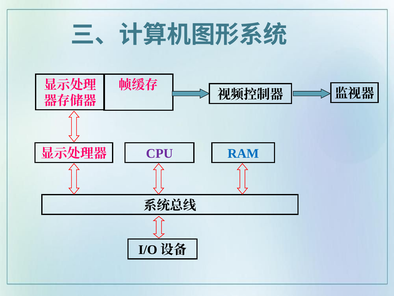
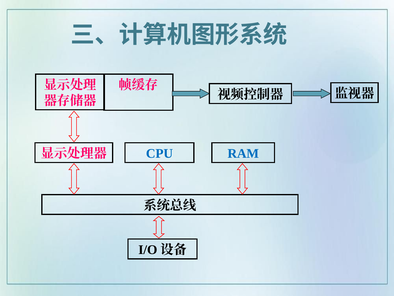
CPU colour: purple -> blue
